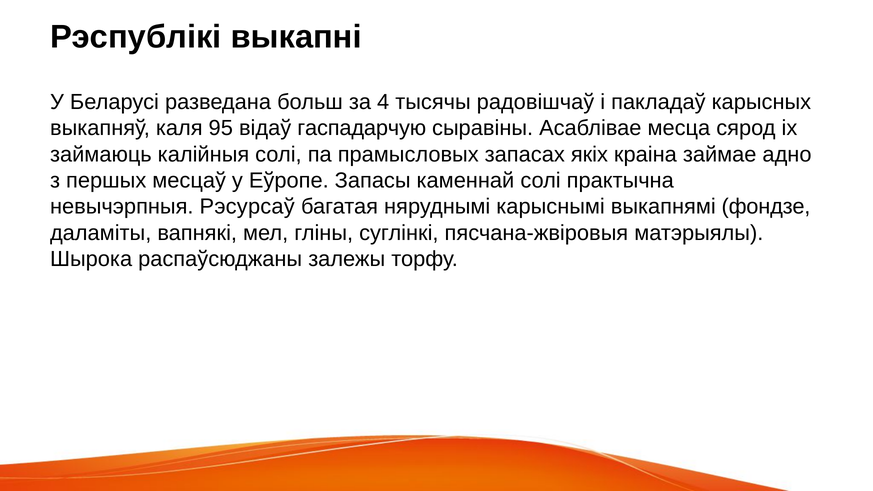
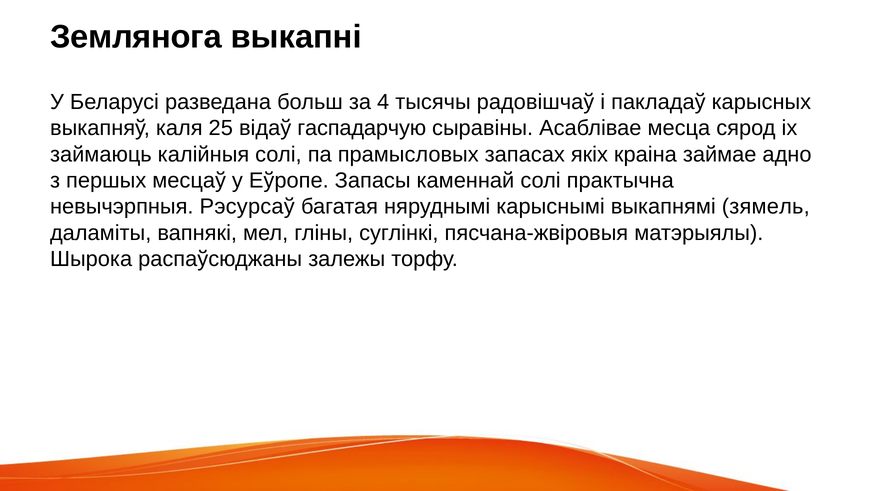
Рэспублікі: Рэспублікі -> Землянога
95: 95 -> 25
фондзе: фондзе -> зямель
